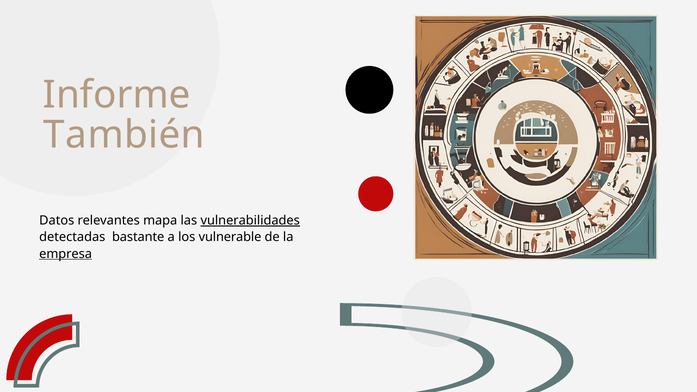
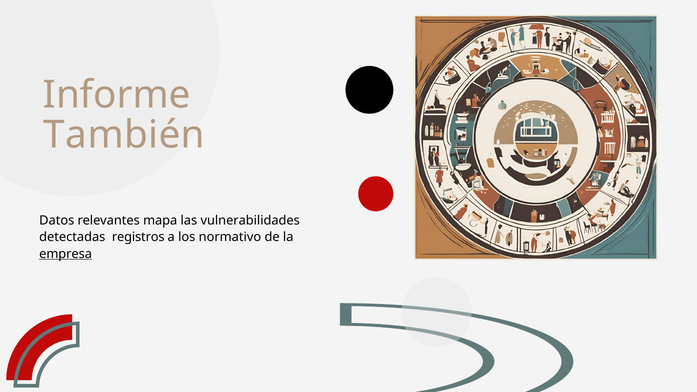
vulnerabilidades underline: present -> none
bastante: bastante -> registros
vulnerable: vulnerable -> normativo
